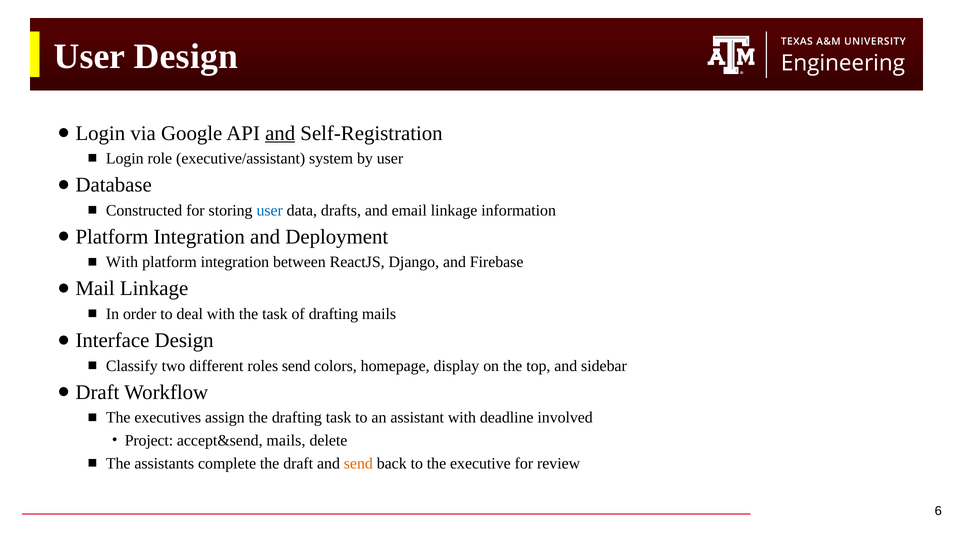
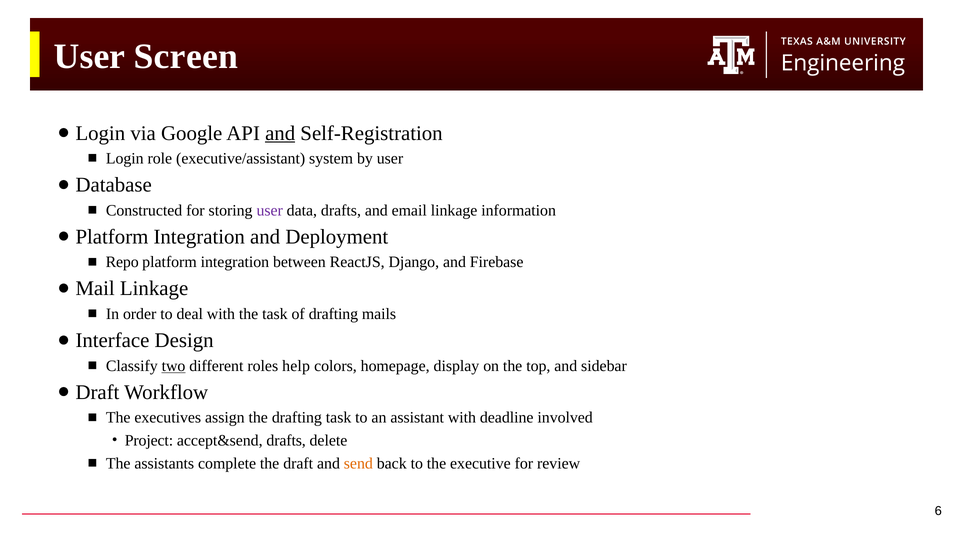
User Design: Design -> Screen
user at (270, 210) colour: blue -> purple
With at (122, 262): With -> Repo
two underline: none -> present
roles send: send -> help
accept&send mails: mails -> drafts
